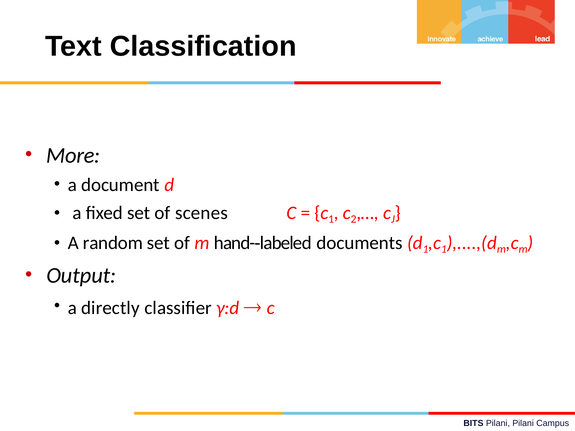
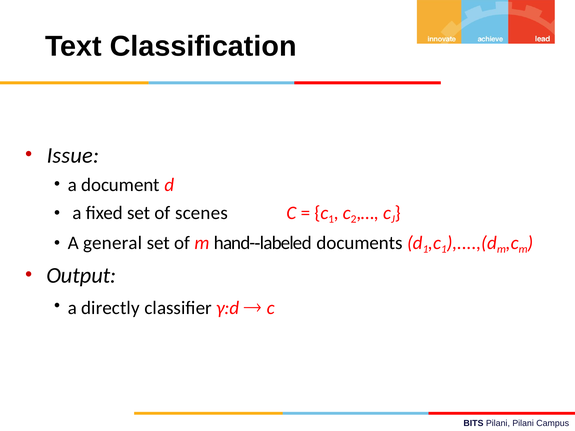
More: More -> Issue
random: random -> general
